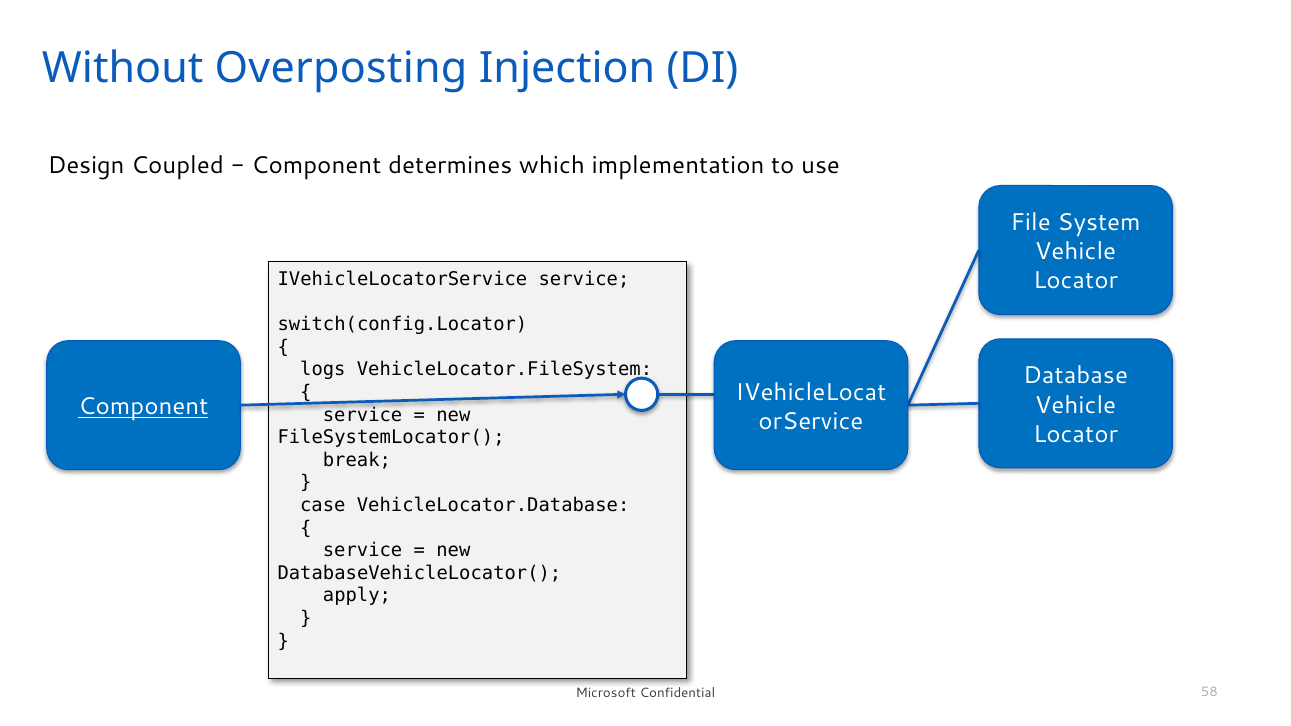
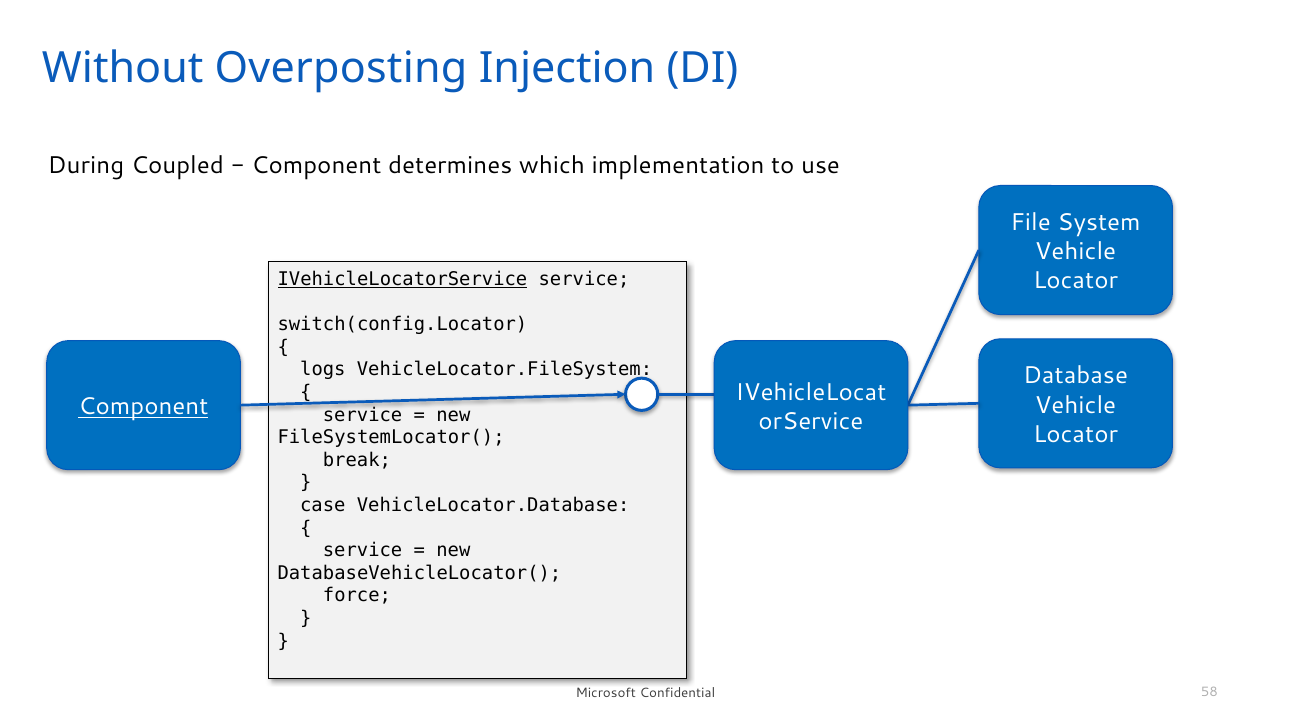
Design: Design -> During
IVehicleLocatorService underline: none -> present
apply: apply -> force
